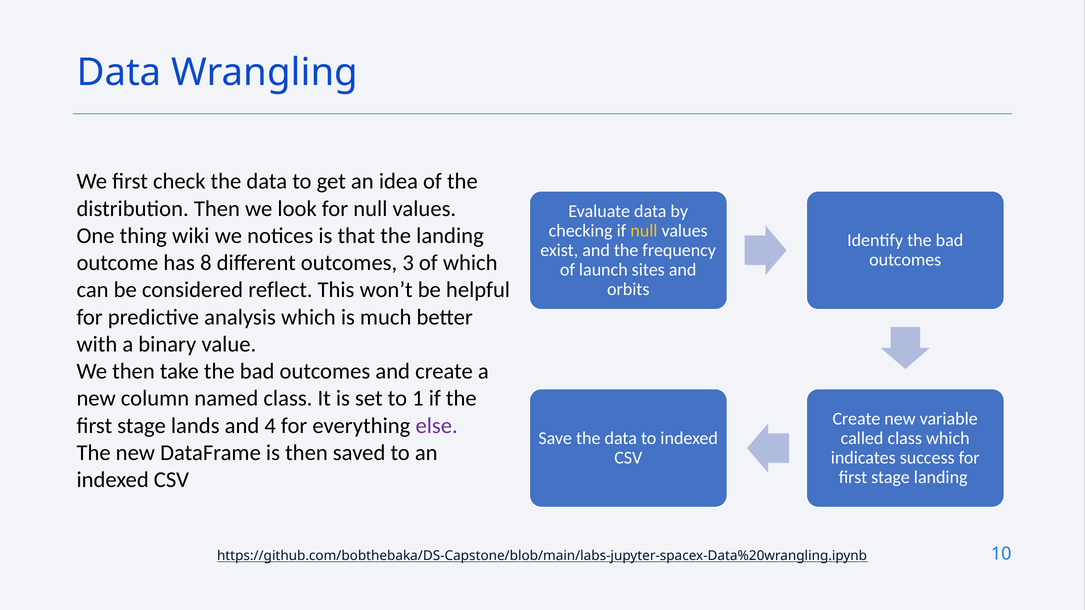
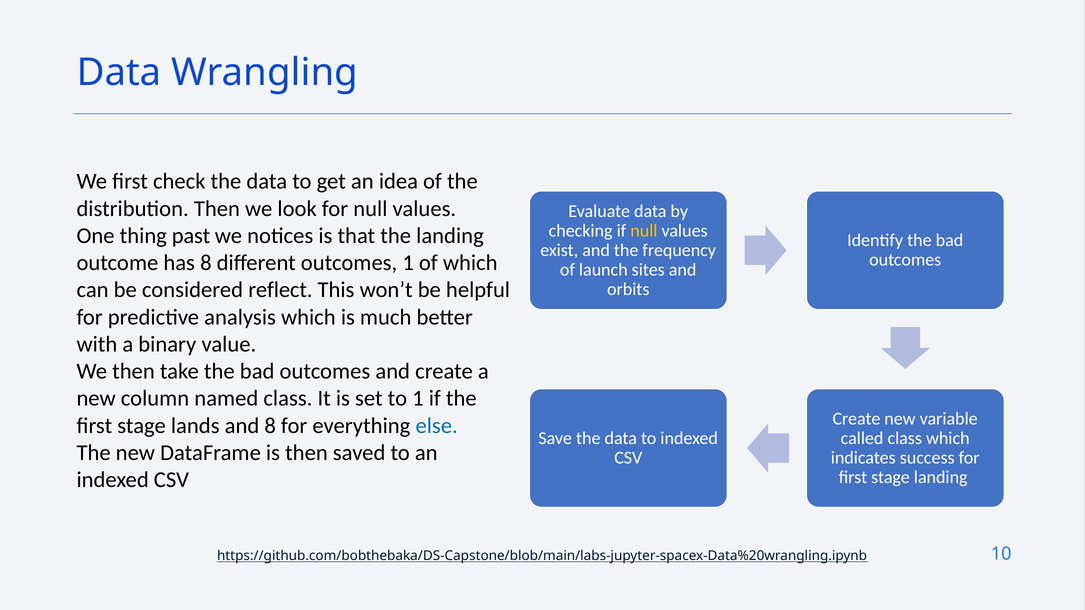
wiki: wiki -> past
outcomes 3: 3 -> 1
and 4: 4 -> 8
else colour: purple -> blue
